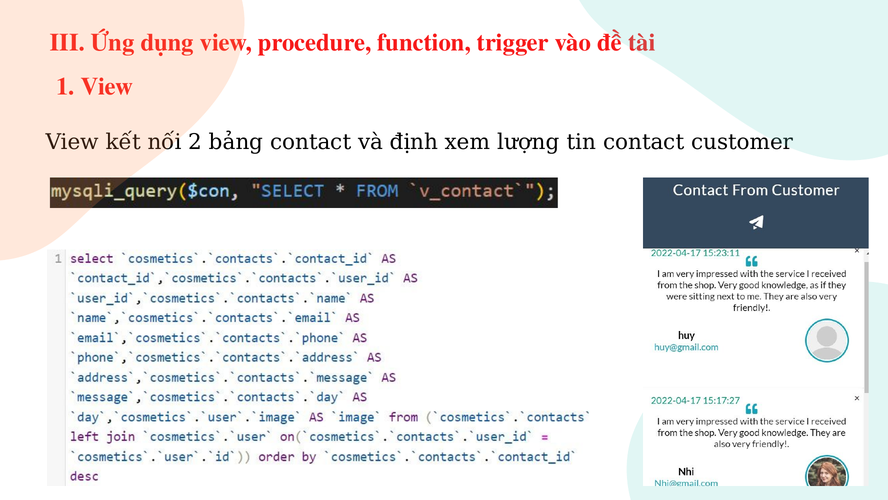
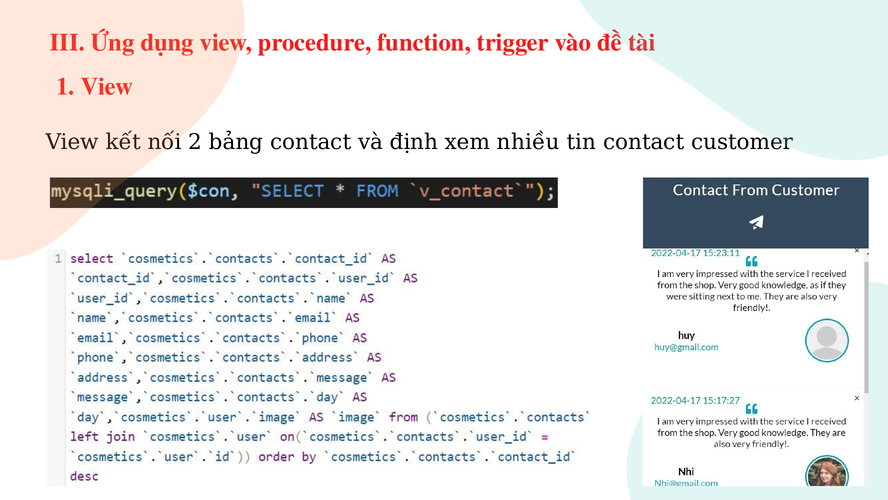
lượng: lượng -> nhiều
